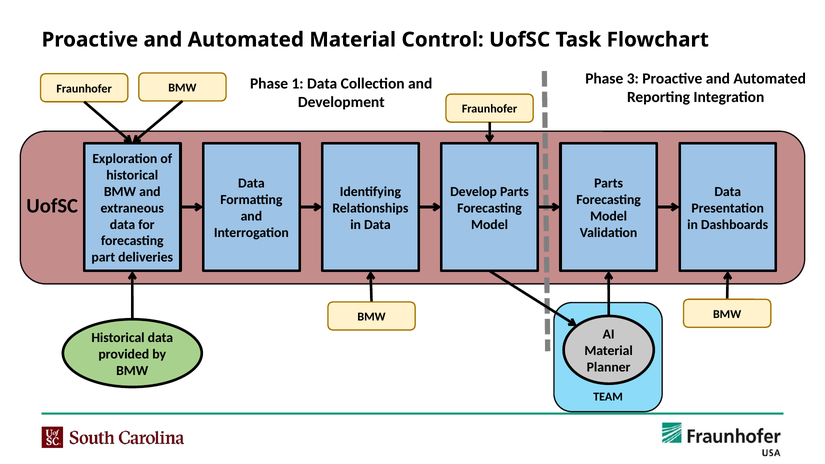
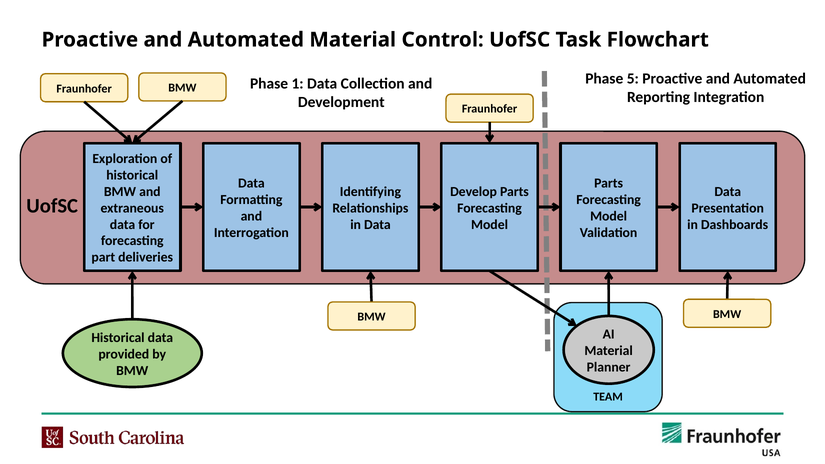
3: 3 -> 5
